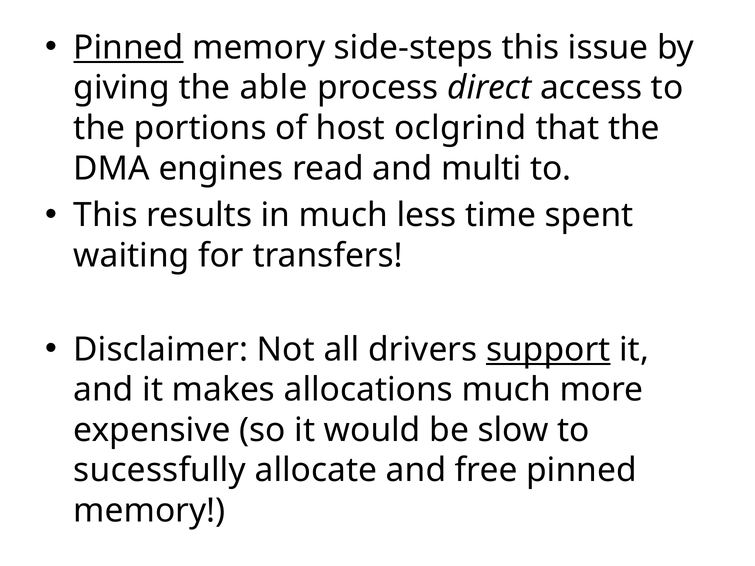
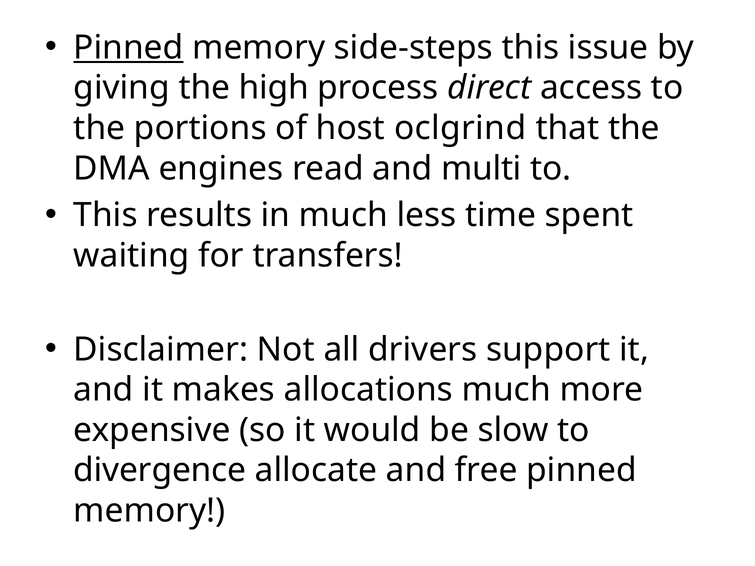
able: able -> high
support underline: present -> none
sucessfully: sucessfully -> divergence
